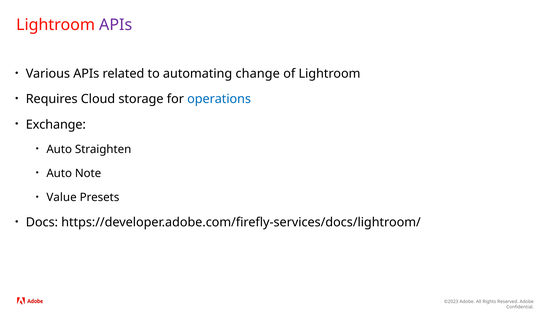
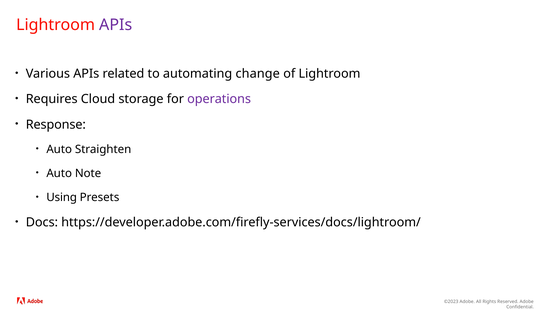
operations colour: blue -> purple
Exchange: Exchange -> Response
Value: Value -> Using
